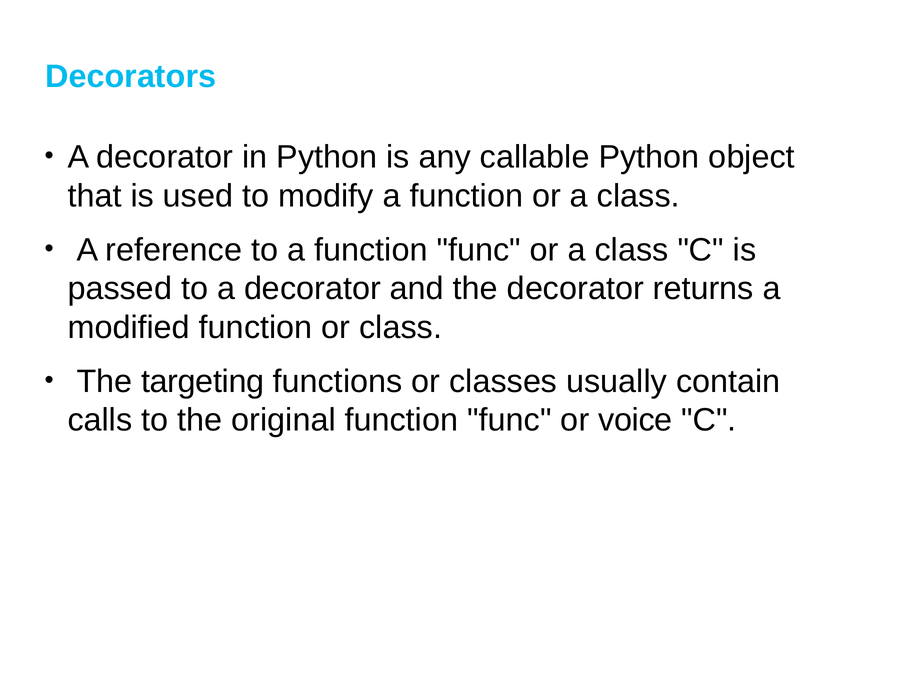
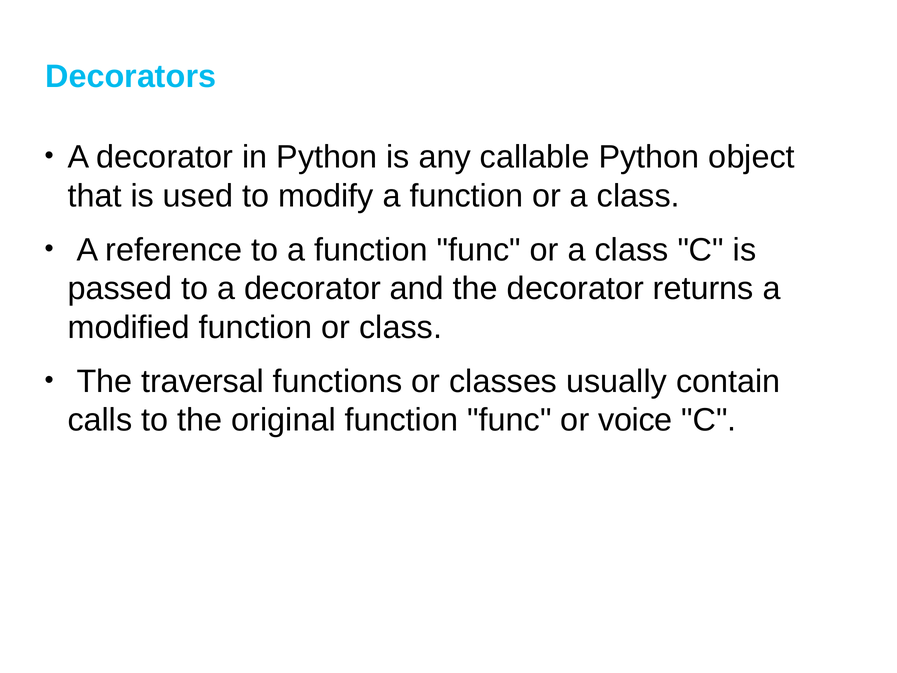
targeting: targeting -> traversal
